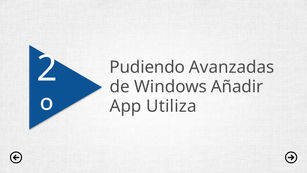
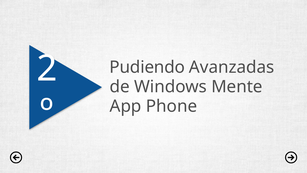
Añadir: Añadir -> Mente
Utiliza: Utiliza -> Phone
